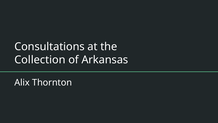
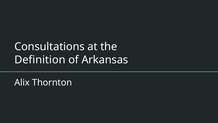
Collection: Collection -> Definition
